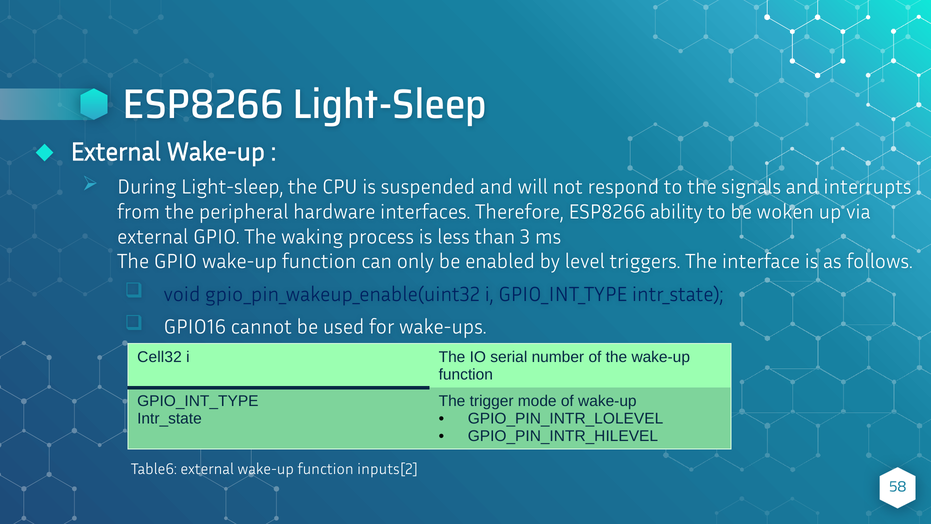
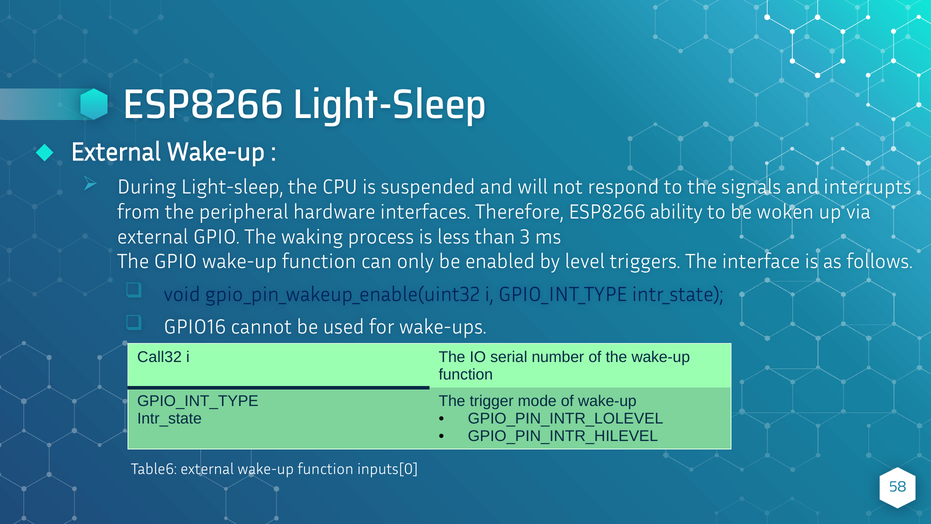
Cell32: Cell32 -> Call32
inputs[2: inputs[2 -> inputs[0
